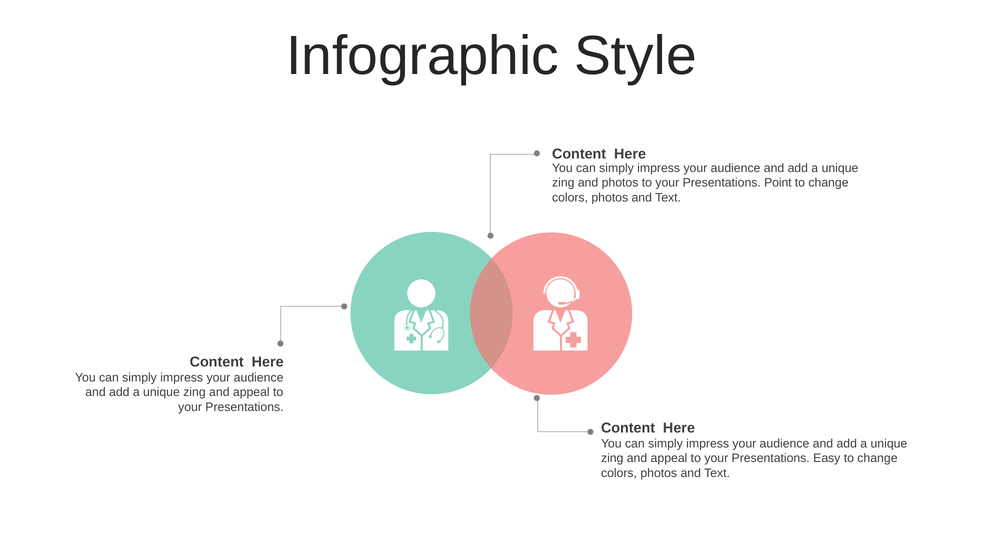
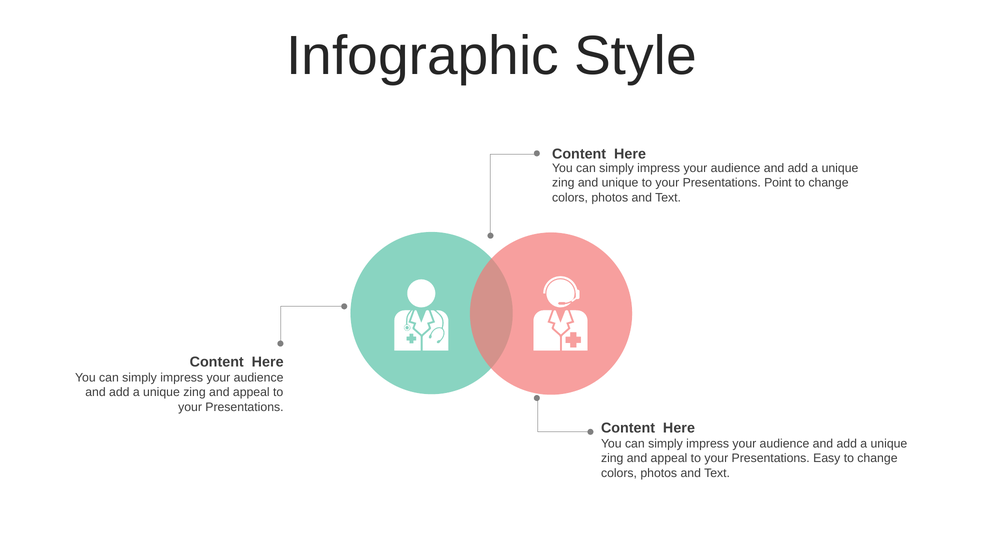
and photos: photos -> unique
